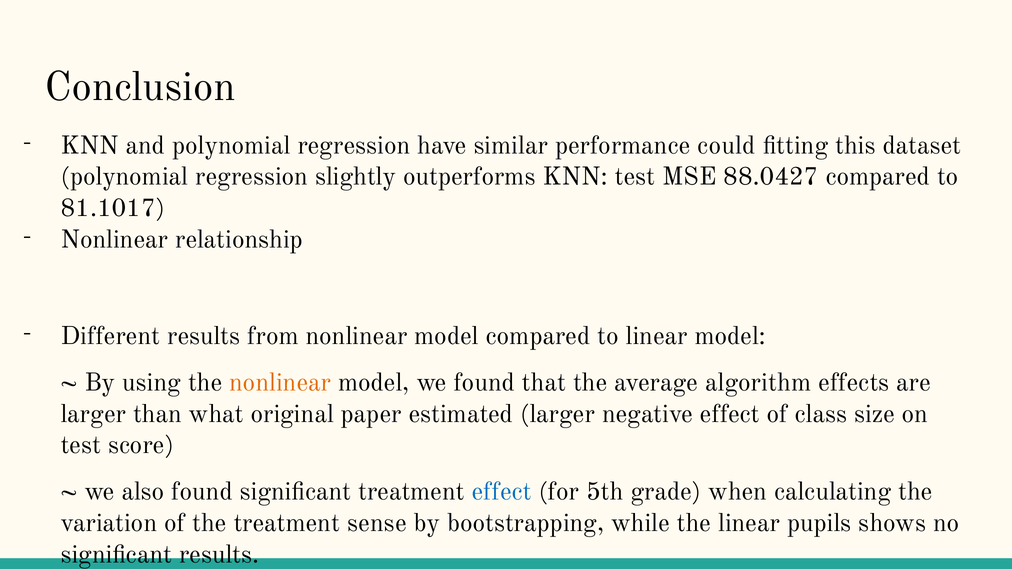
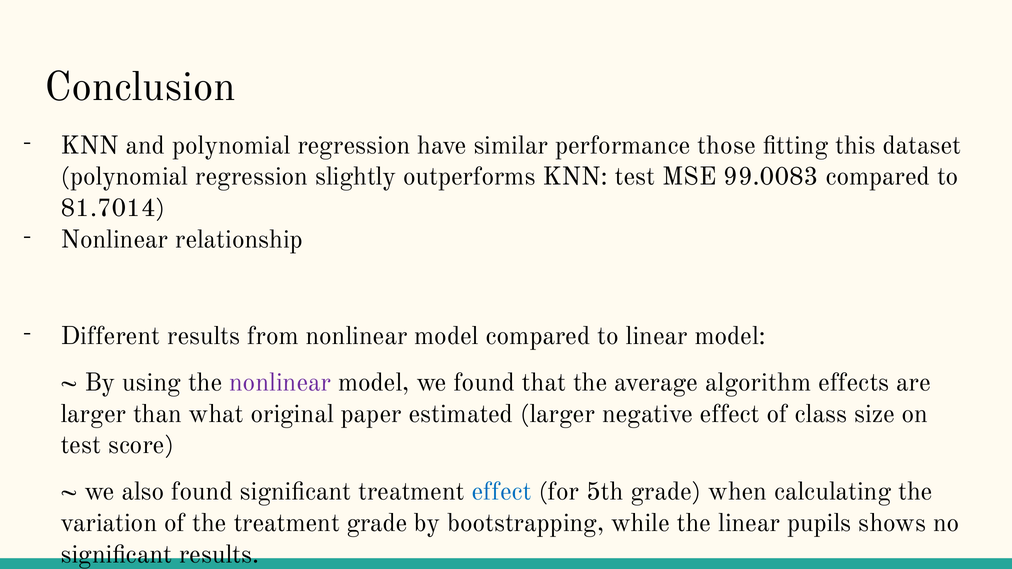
could: could -> those
88.0427: 88.0427 -> 99.0083
81.1017: 81.1017 -> 81.7014
nonlinear at (280, 383) colour: orange -> purple
treatment sense: sense -> grade
